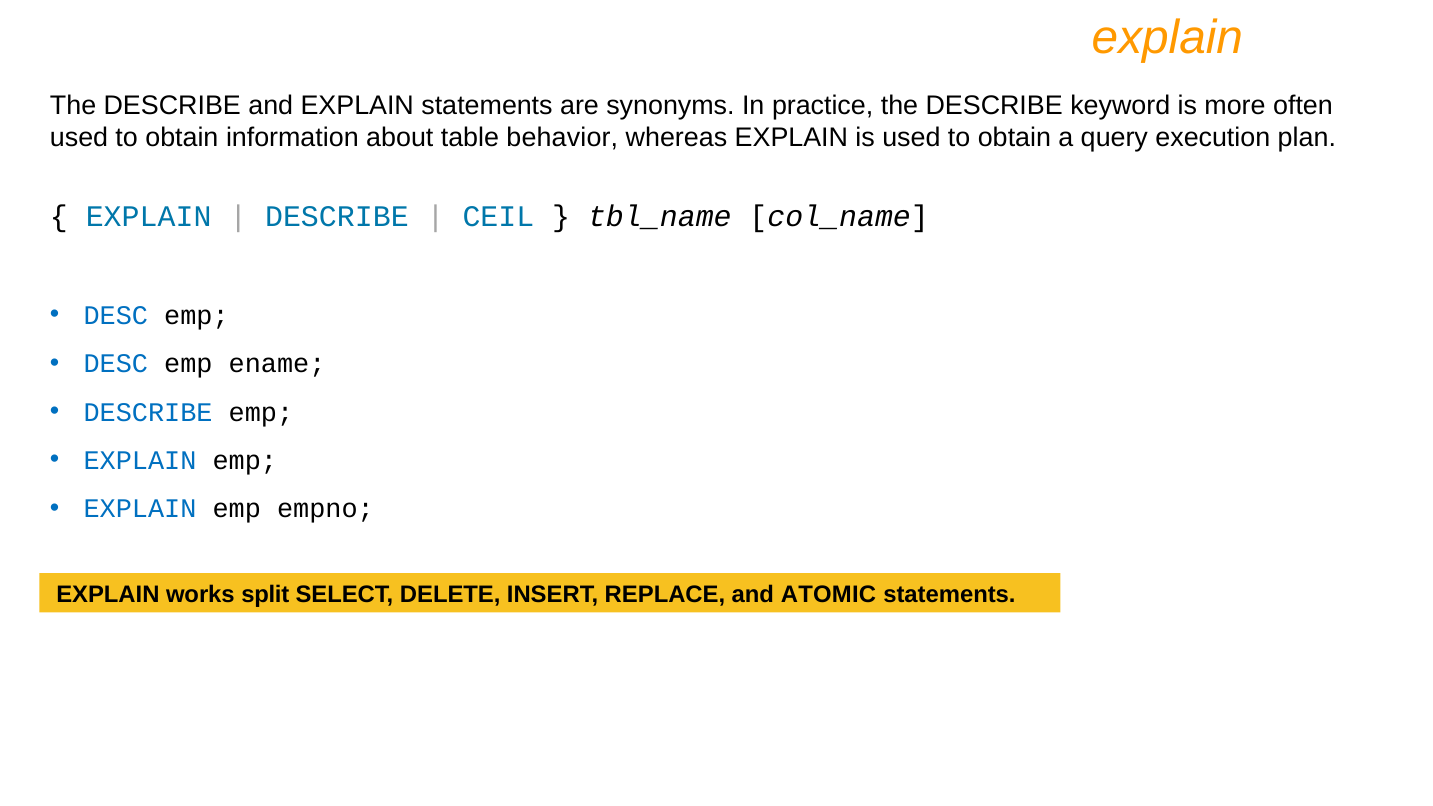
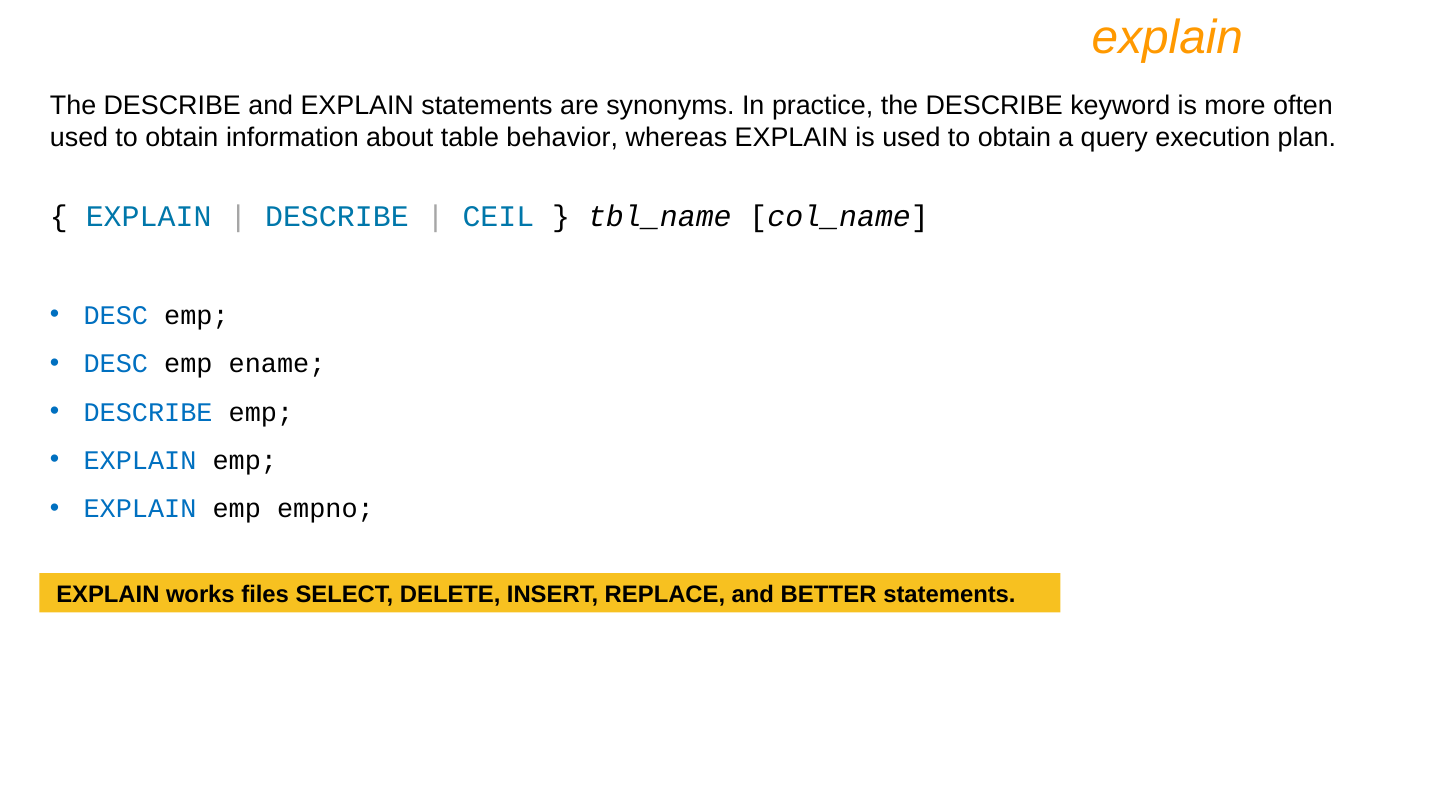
split: split -> files
ATOMIC: ATOMIC -> BETTER
